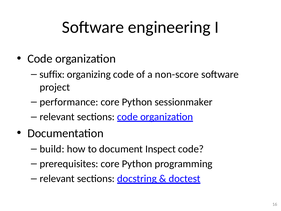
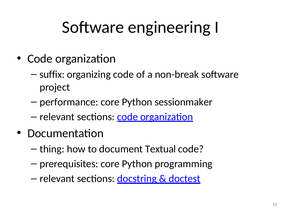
non-score: non-score -> non-break
build: build -> thing
Inspect: Inspect -> Textual
